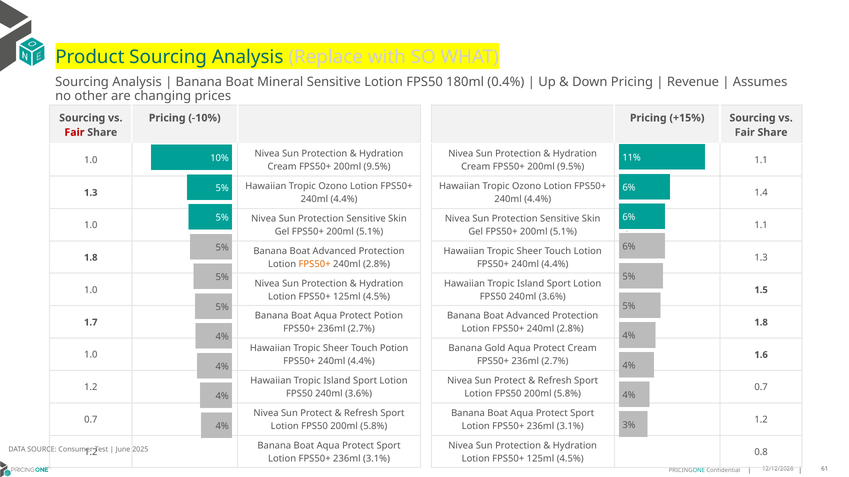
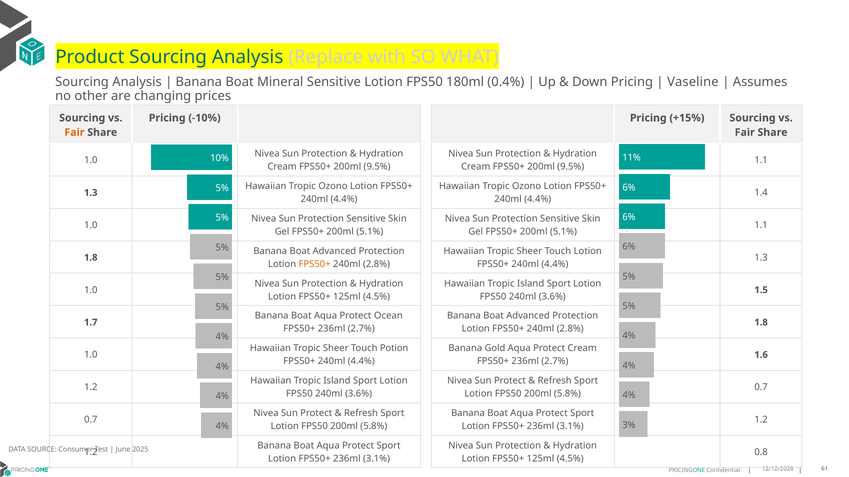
Revenue: Revenue -> Vaseline
Fair at (74, 133) colour: red -> orange
Protect Potion: Potion -> Ocean
